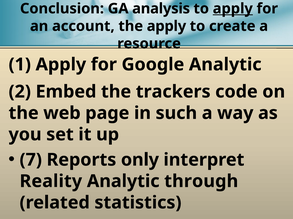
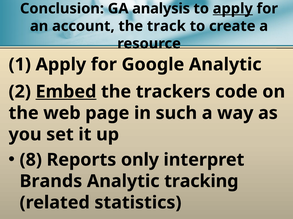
the apply: apply -> track
Embed underline: none -> present
7: 7 -> 8
Reality: Reality -> Brands
through: through -> tracking
